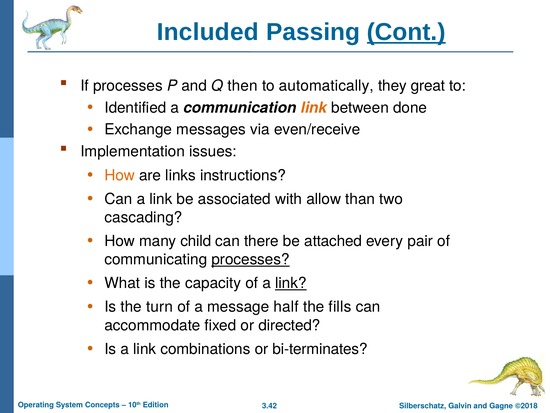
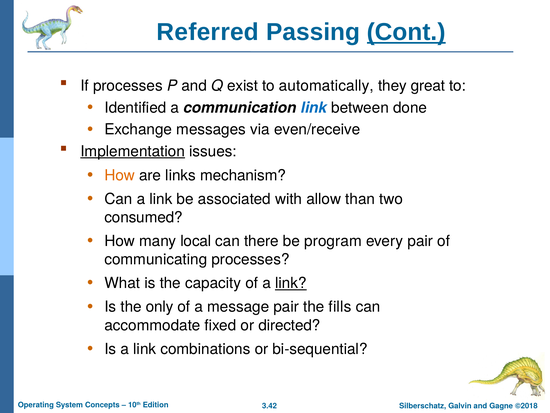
Included: Included -> Referred
then: then -> exist
link at (314, 107) colour: orange -> blue
Implementation underline: none -> present
instructions: instructions -> mechanism
cascading: cascading -> consumed
child: child -> local
attached: attached -> program
processes at (251, 259) underline: present -> none
turn: turn -> only
message half: half -> pair
bi-terminates: bi-terminates -> bi-sequential
